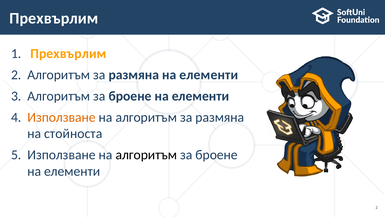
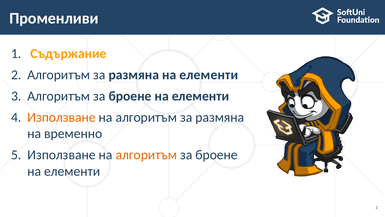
Прехвърлим at (54, 18): Прехвърлим -> Променливи
Прехвърлим at (68, 54): Прехвърлим -> Съдържание
стойноста: стойноста -> временно
алгоритъм at (146, 155) colour: black -> orange
